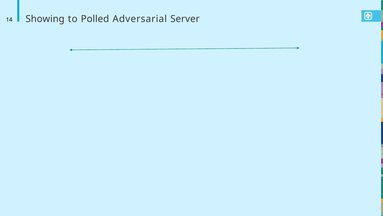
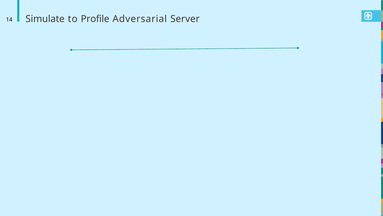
Showing: Showing -> Simulate
Polled: Polled -> Profile
